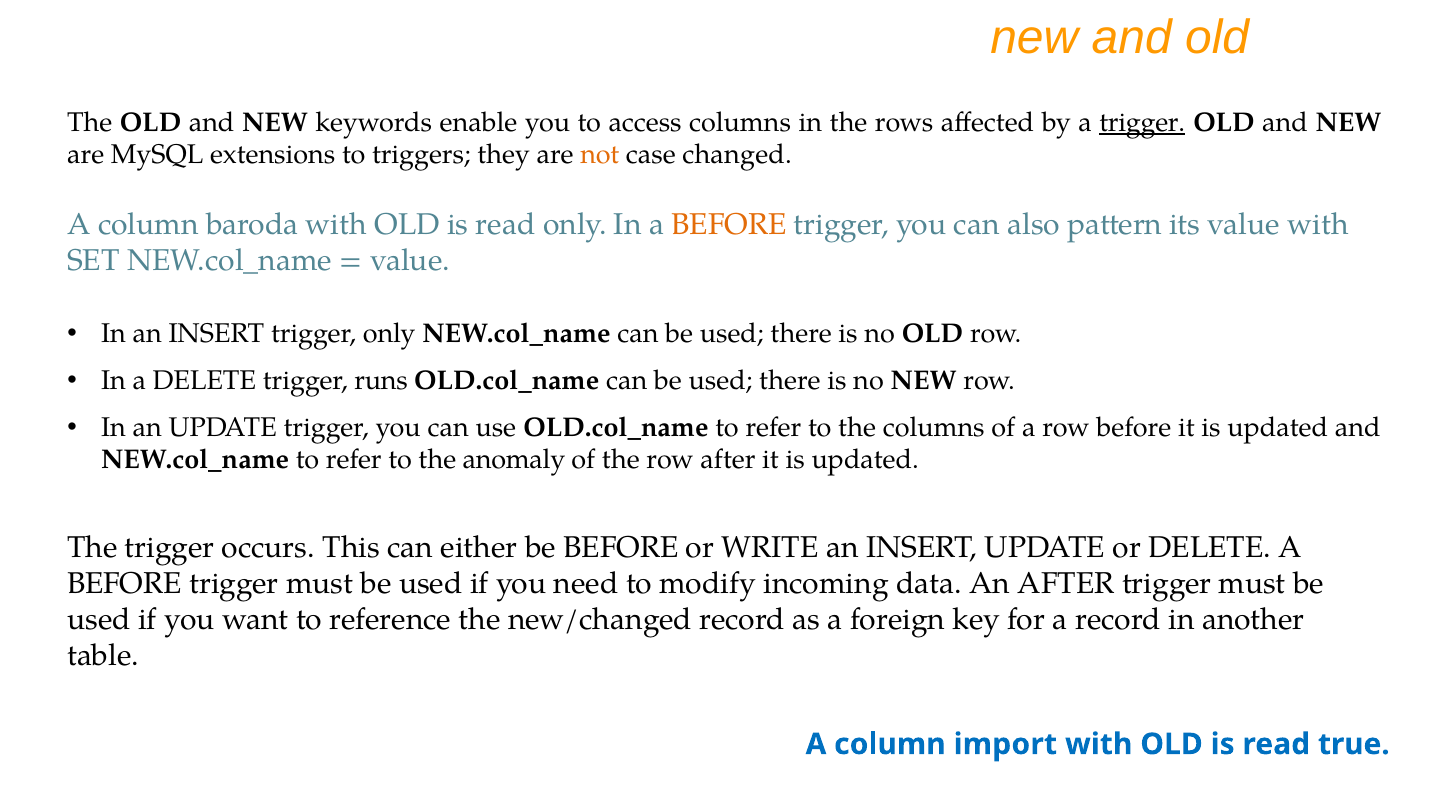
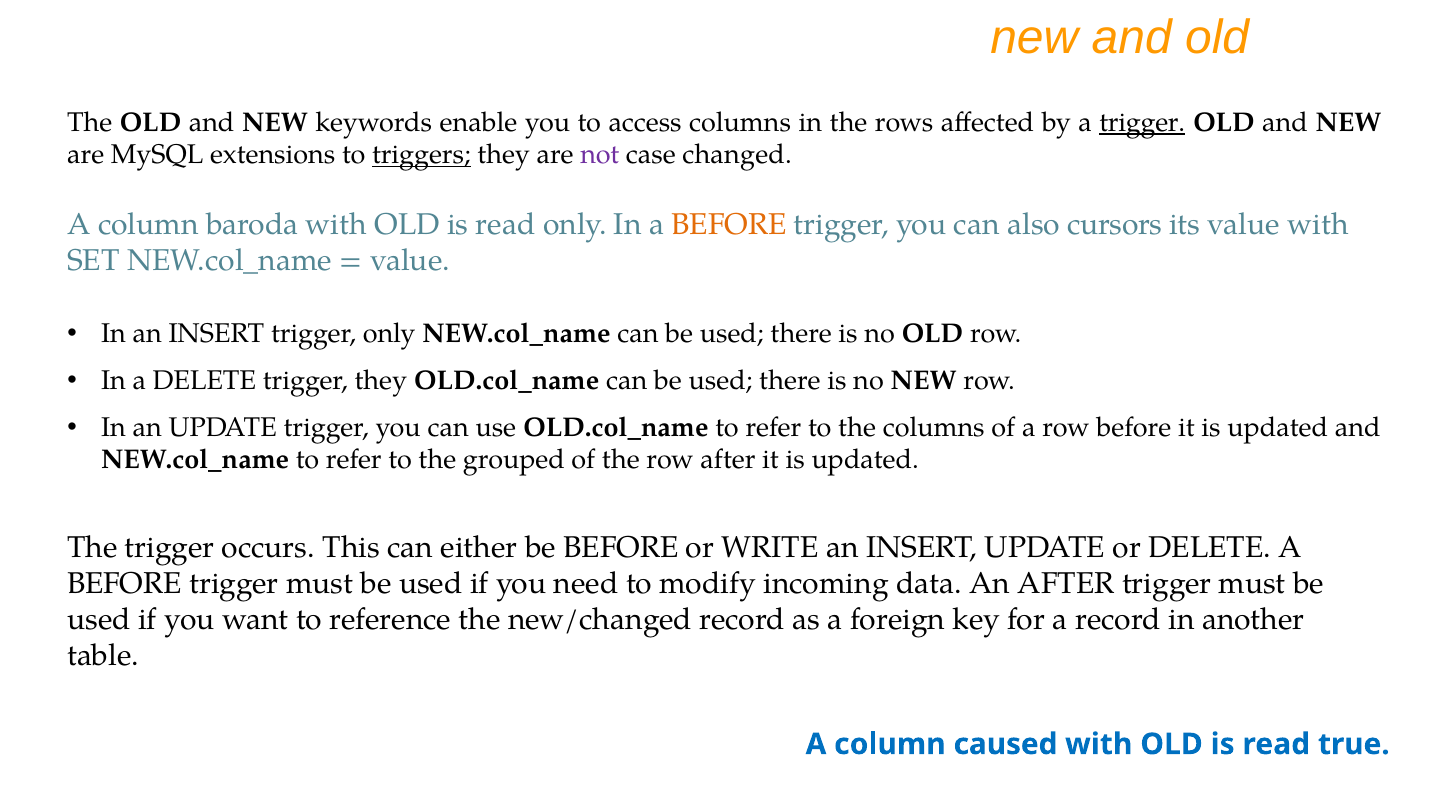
triggers underline: none -> present
not colour: orange -> purple
pattern: pattern -> cursors
trigger runs: runs -> they
anomaly: anomaly -> grouped
import: import -> caused
